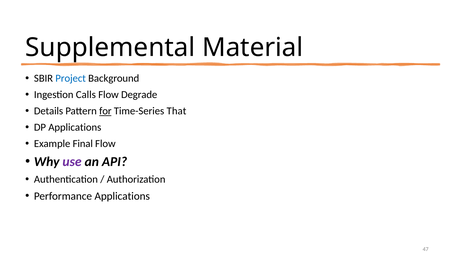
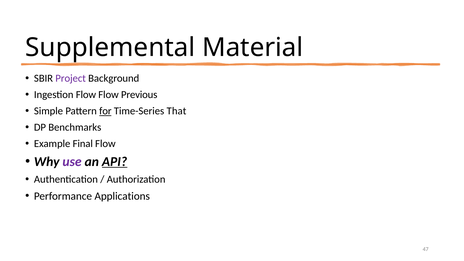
Project colour: blue -> purple
Ingestion Calls: Calls -> Flow
Degrade: Degrade -> Previous
Details: Details -> Simple
DP Applications: Applications -> Benchmarks
API underline: none -> present
